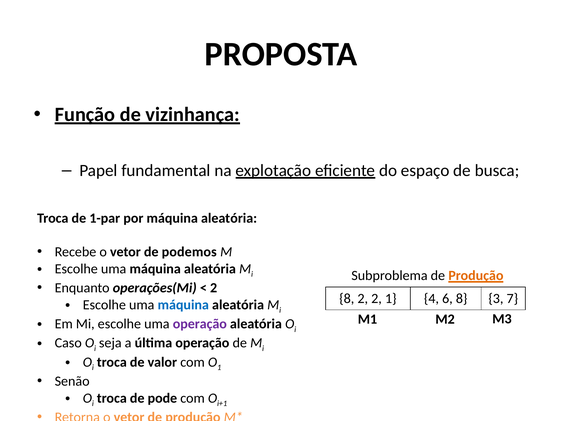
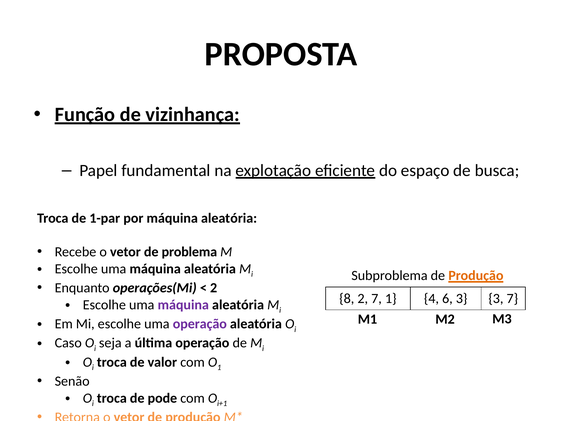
podemos: podemos -> problema
2 2: 2 -> 7
6 8: 8 -> 3
máquina at (183, 305) colour: blue -> purple
